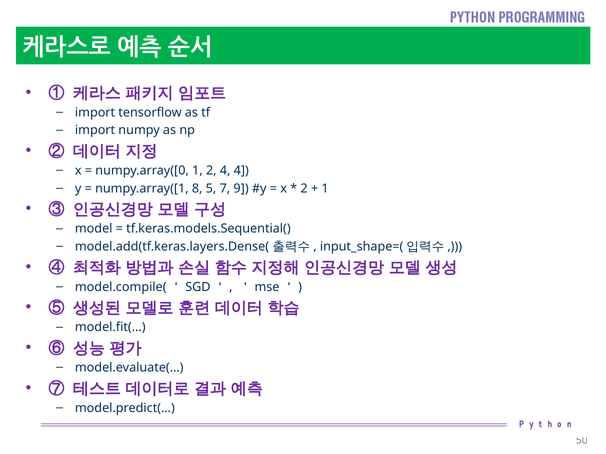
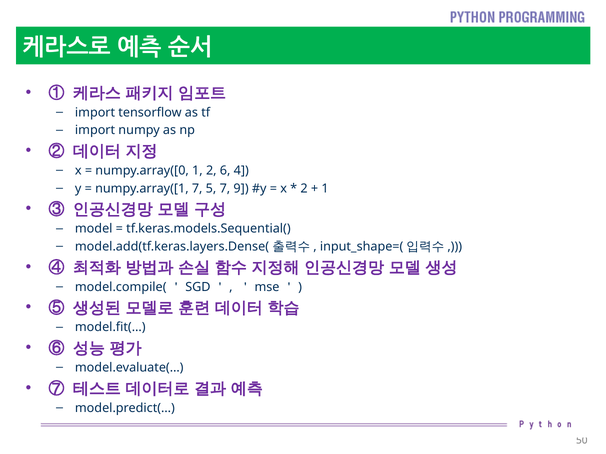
2 4: 4 -> 6
numpy.array([1 8: 8 -> 7
